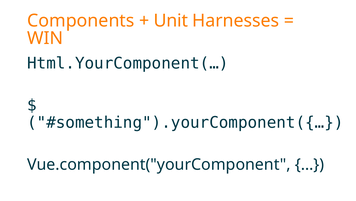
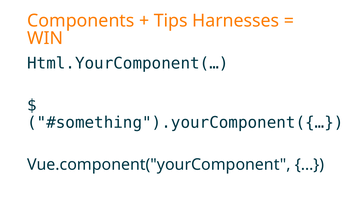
Unit: Unit -> Tips
